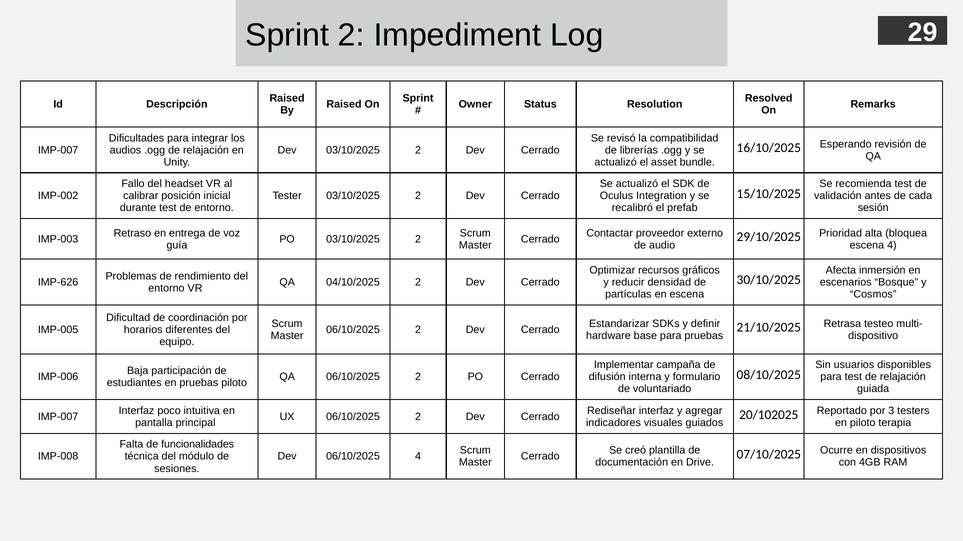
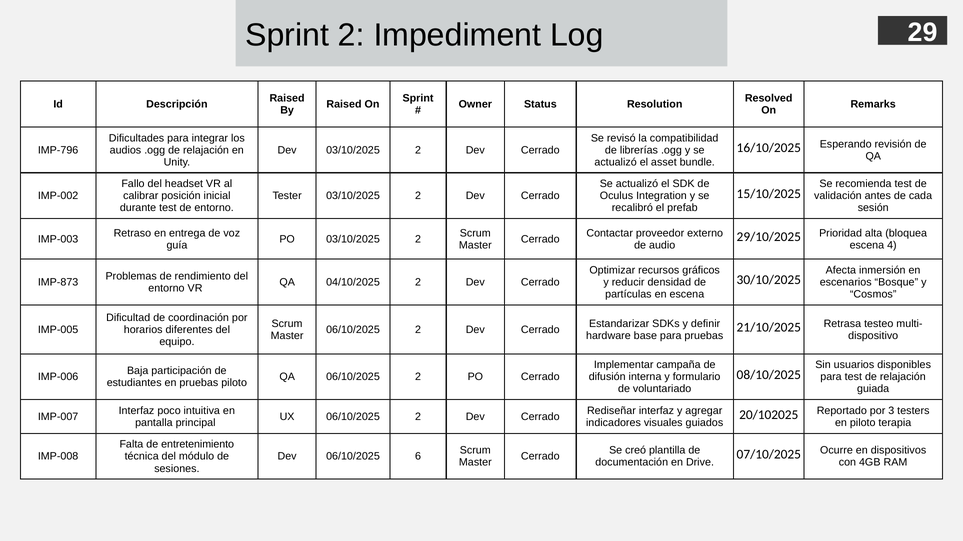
IMP-007 at (58, 150): IMP-007 -> IMP-796
IMP-626: IMP-626 -> IMP-873
funcionalidades: funcionalidades -> entretenimiento
06/10/2025 4: 4 -> 6
